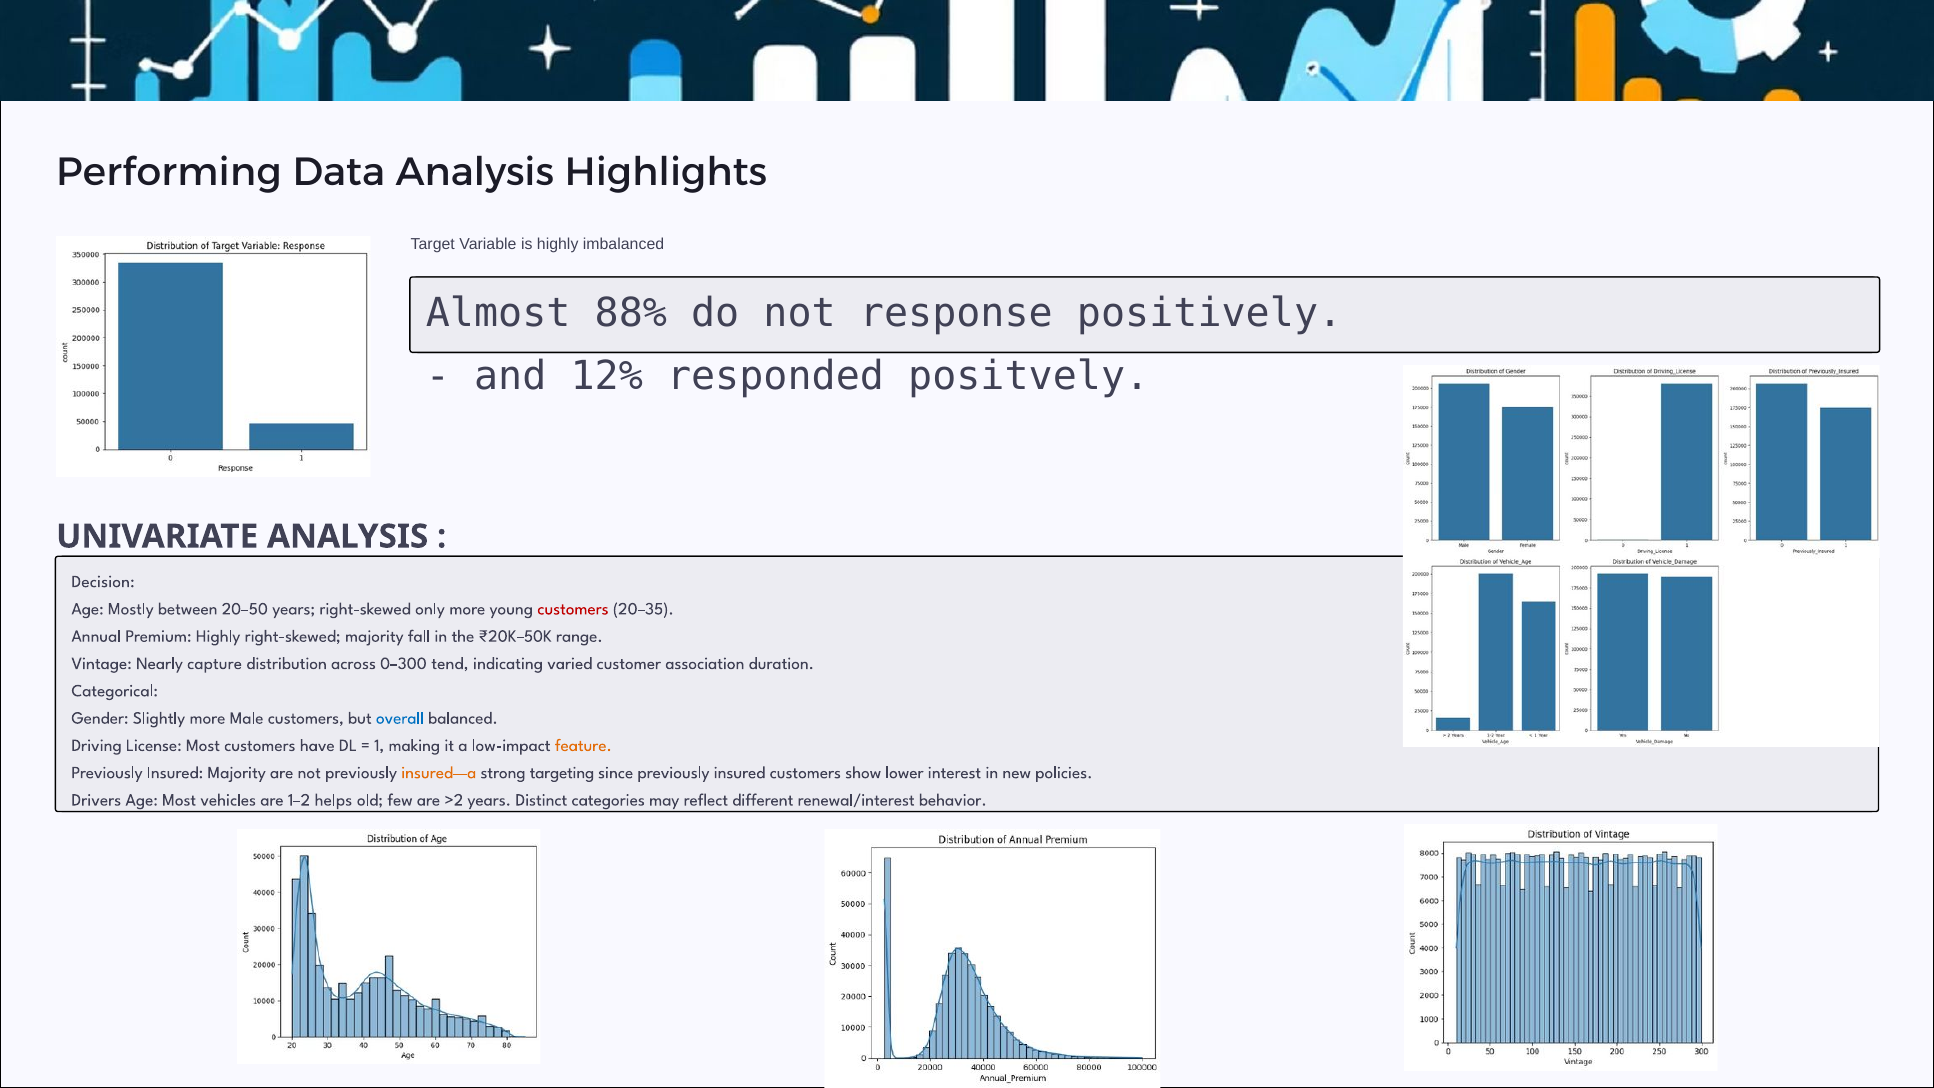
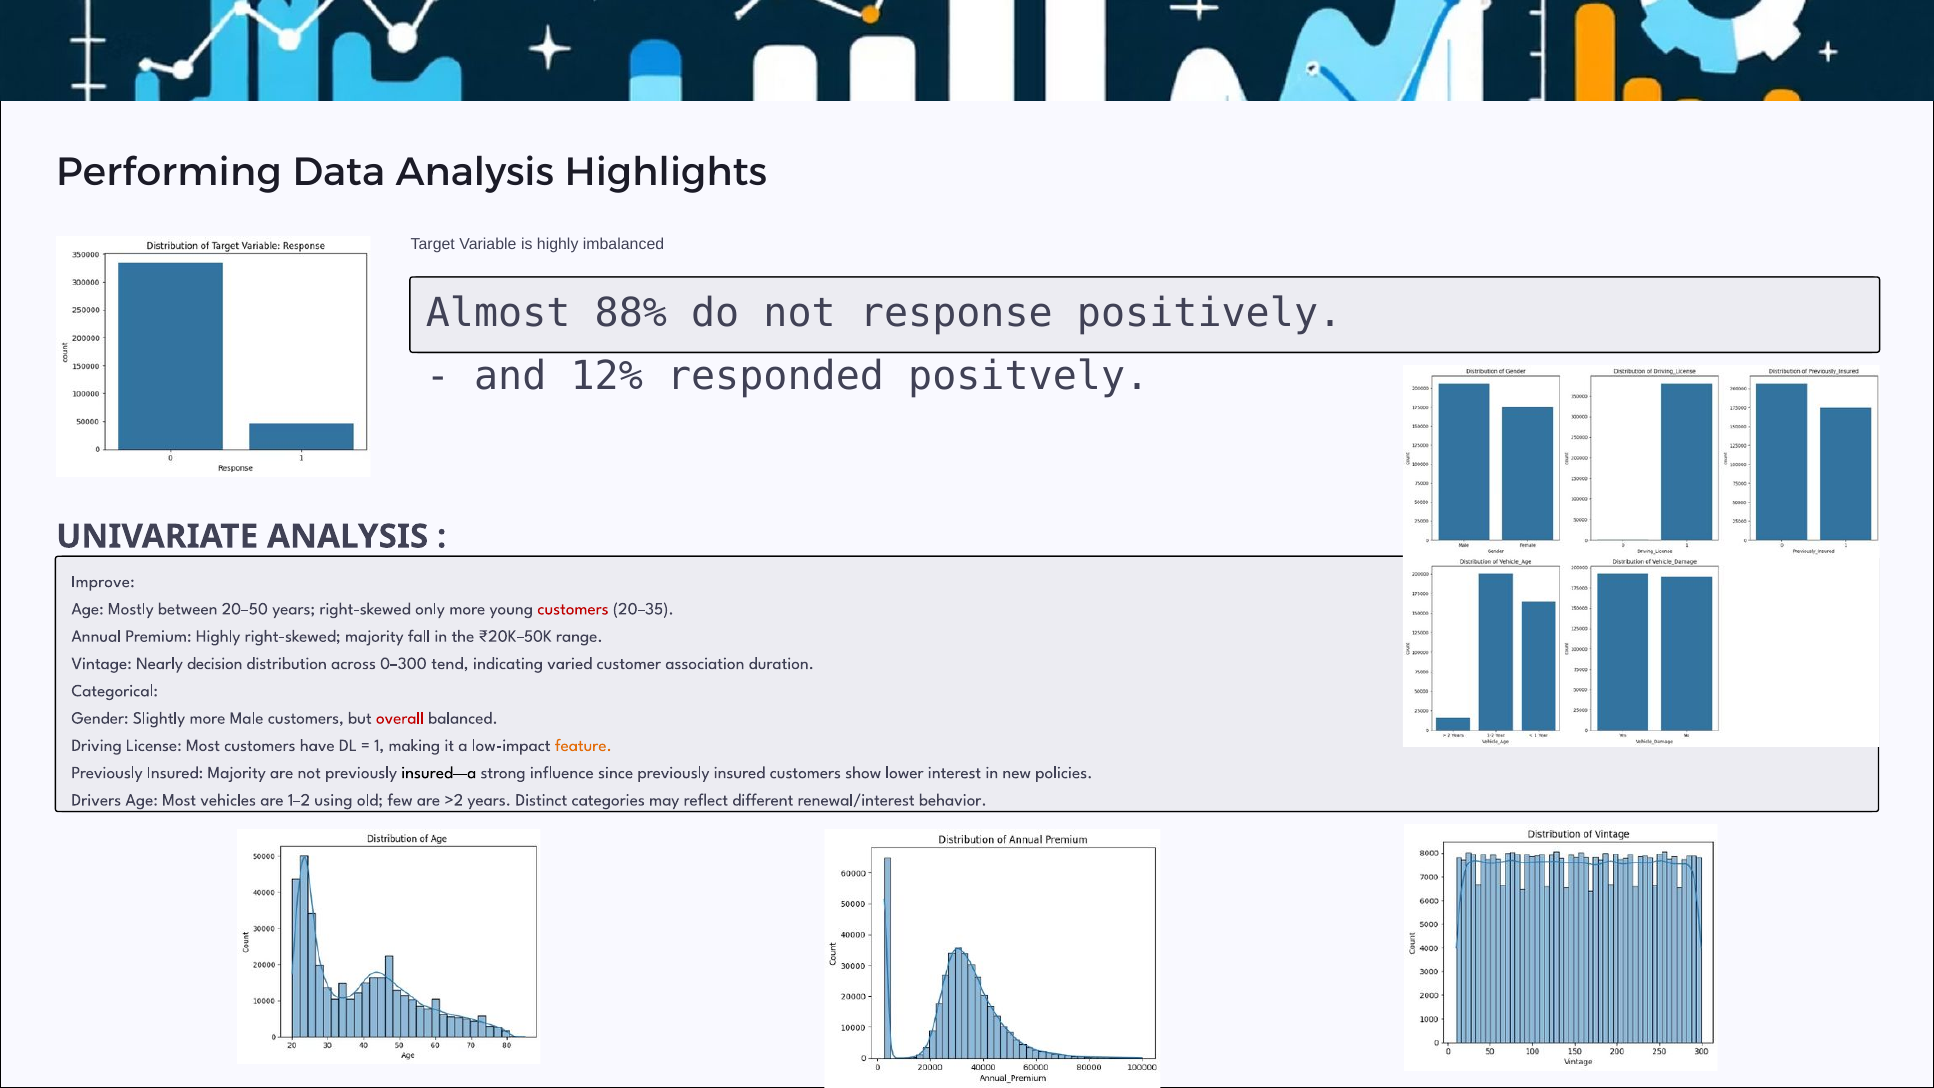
Decision: Decision -> Improve
capture: capture -> decision
overall colour: blue -> red
insured—a colour: orange -> black
targeting: targeting -> influence
helps: helps -> using
